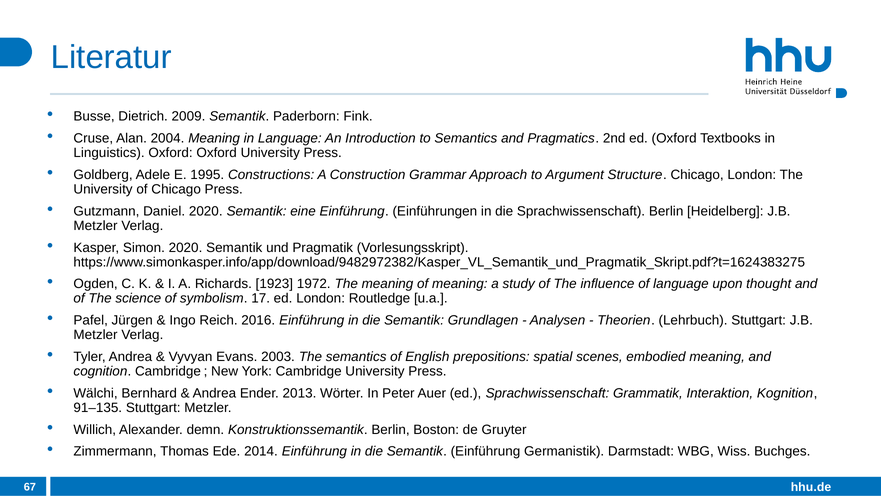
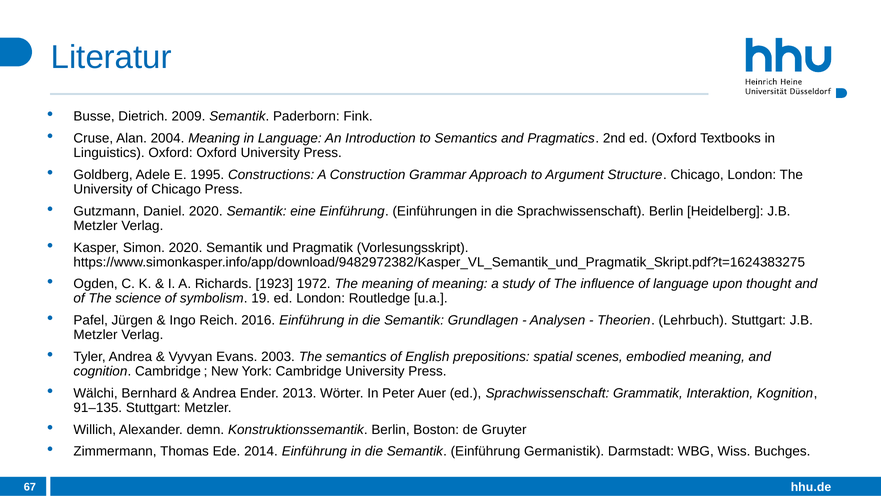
17: 17 -> 19
